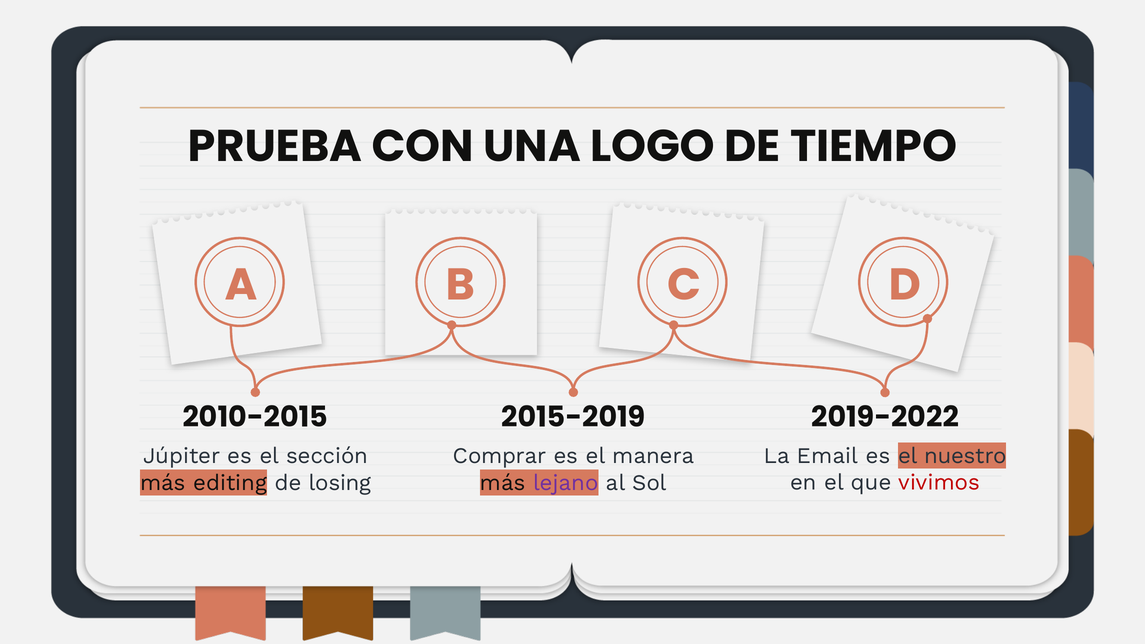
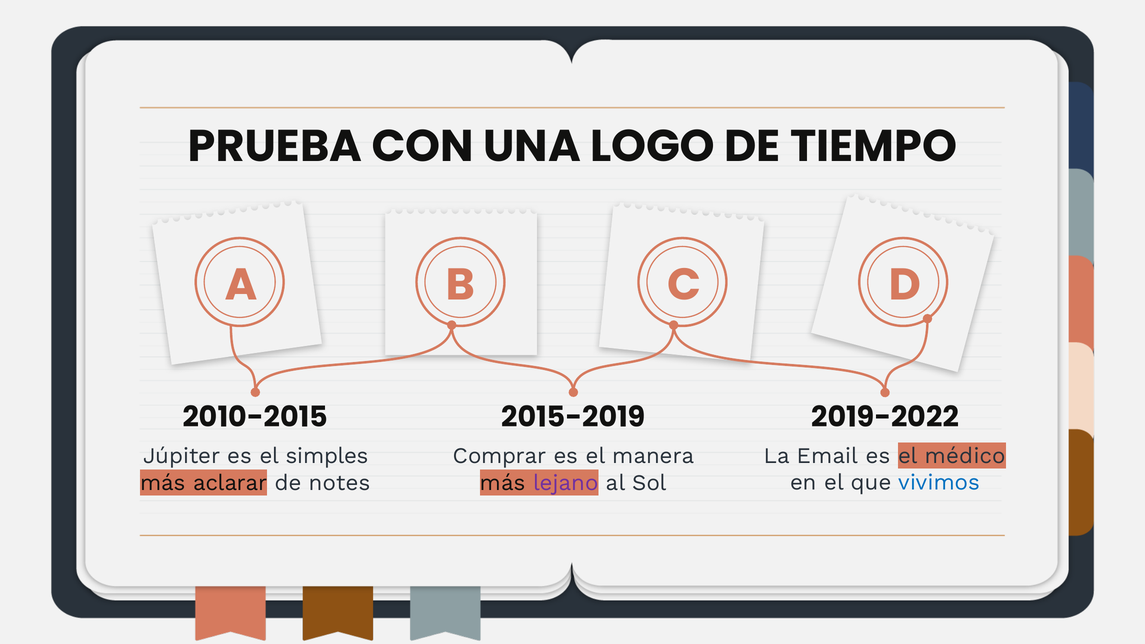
nuestro: nuestro -> médico
sección: sección -> simples
vivimos colour: red -> blue
editing: editing -> aclarar
losing: losing -> notes
